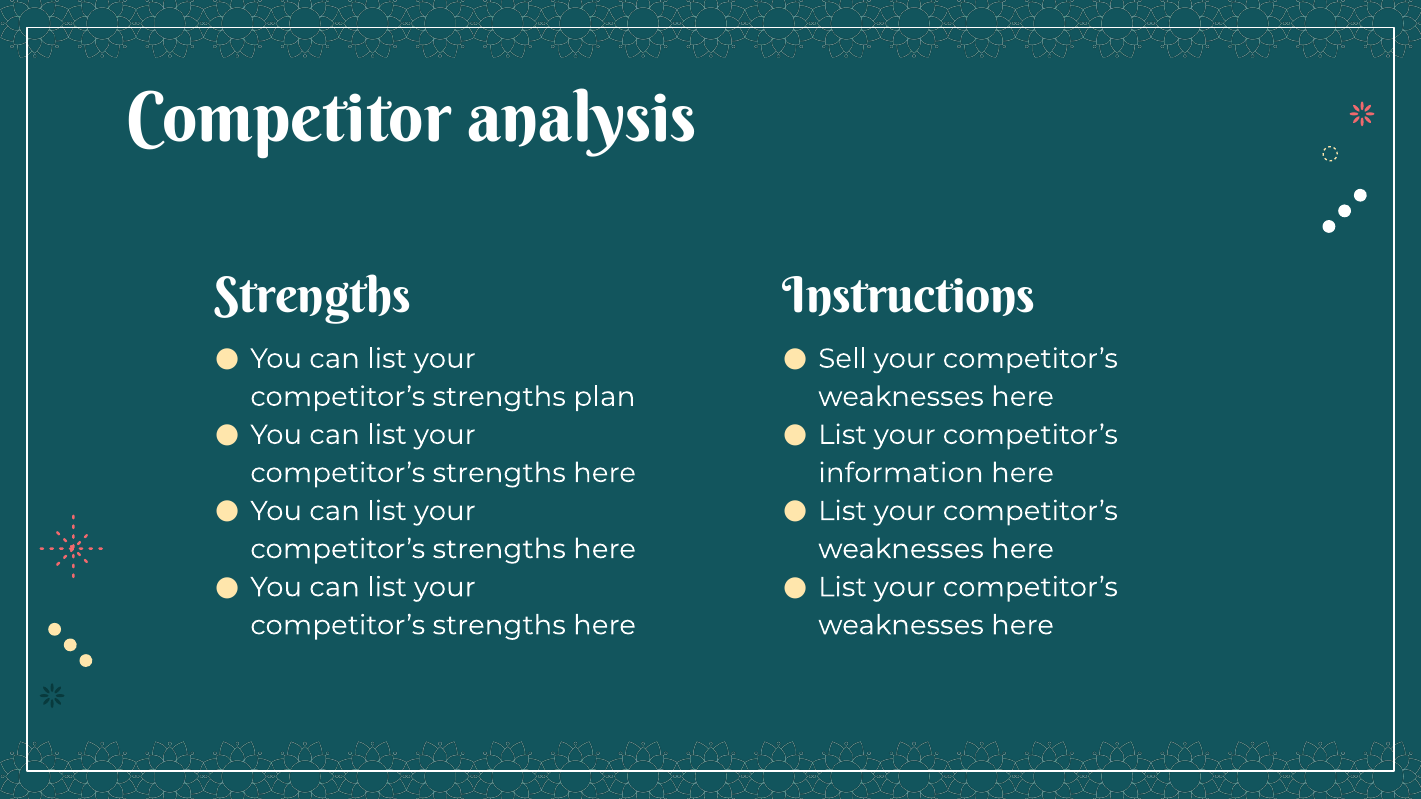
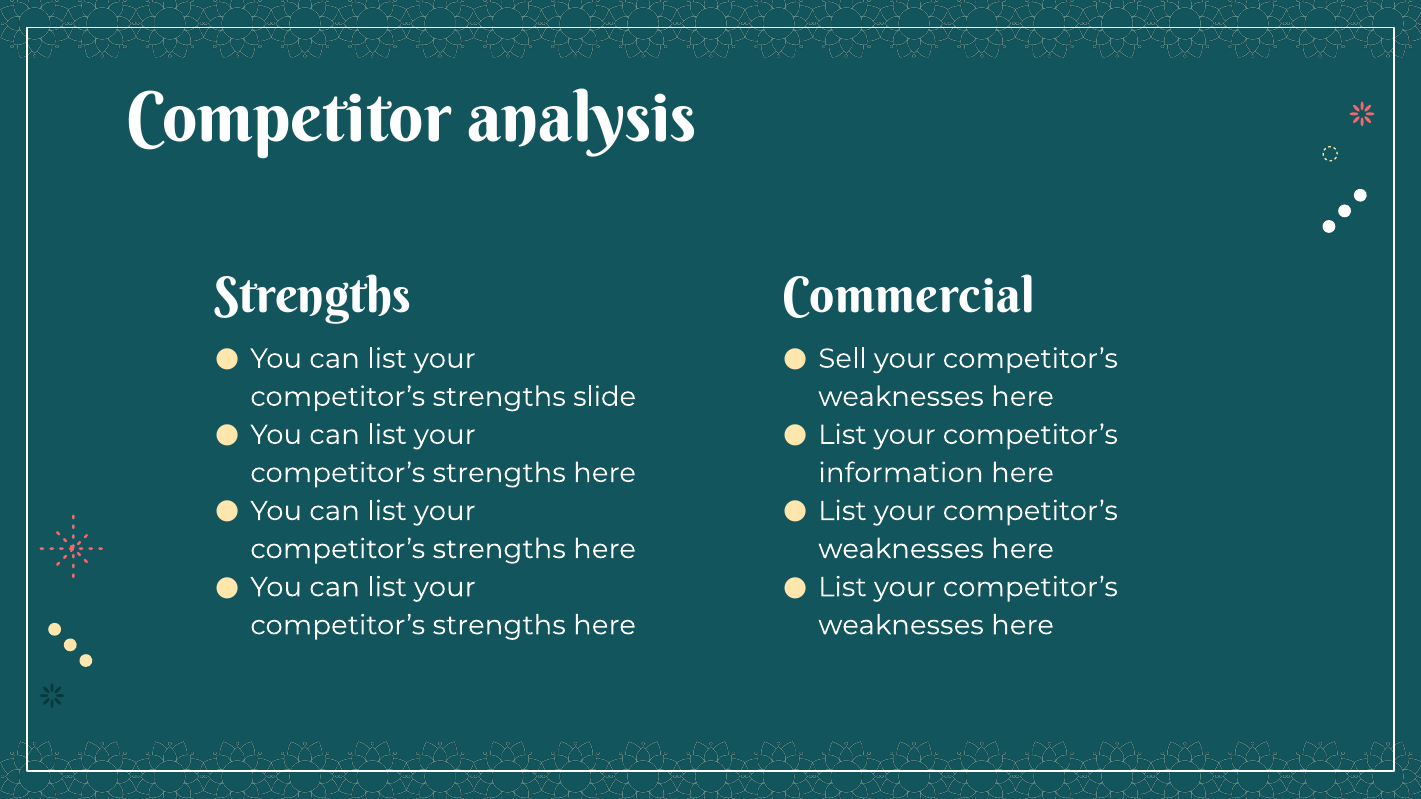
Instructions: Instructions -> Commercial
plan: plan -> slide
